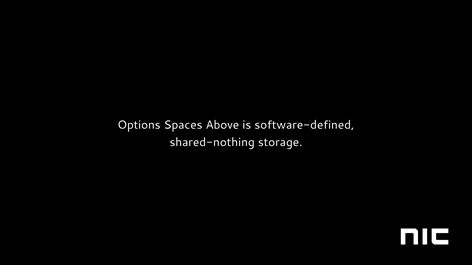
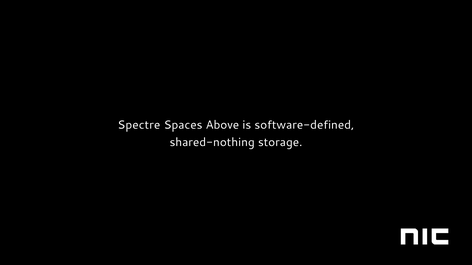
Options: Options -> Spectre
